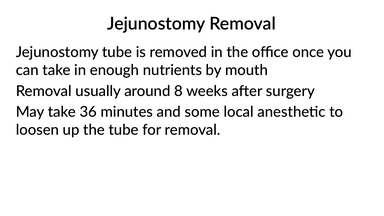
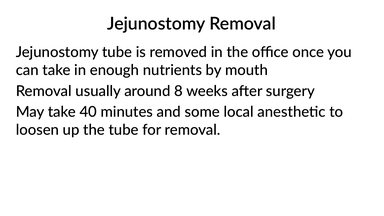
36: 36 -> 40
